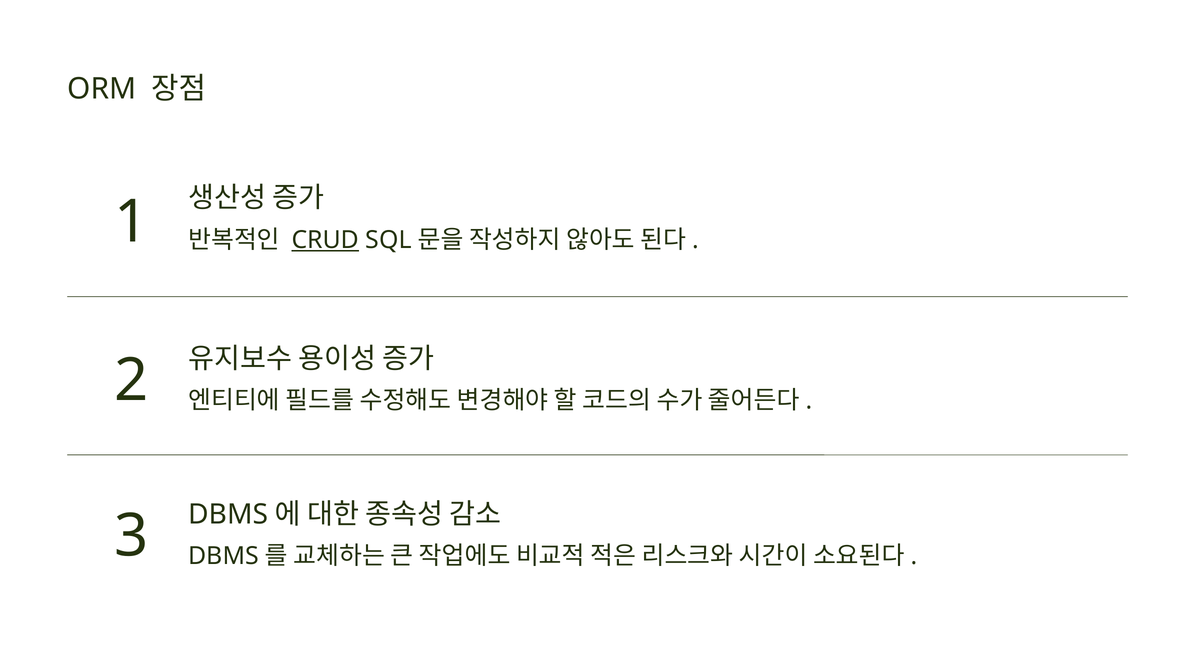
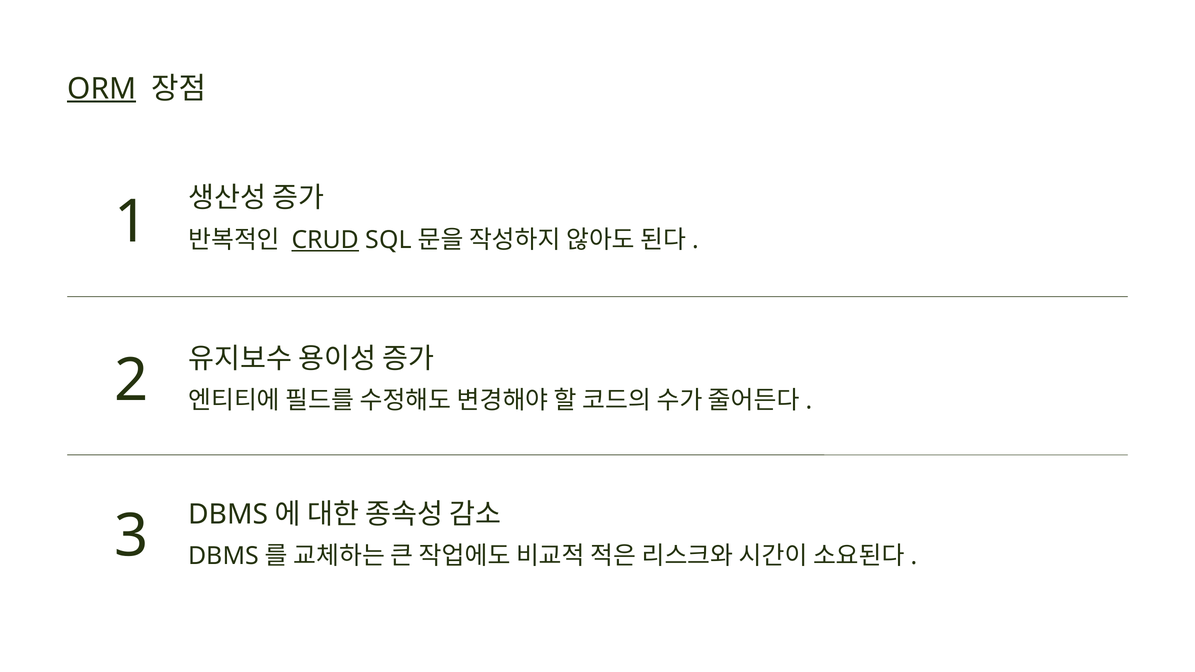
ORM underline: none -> present
